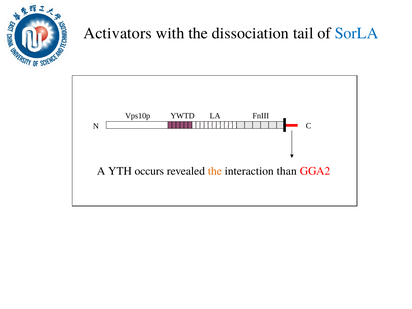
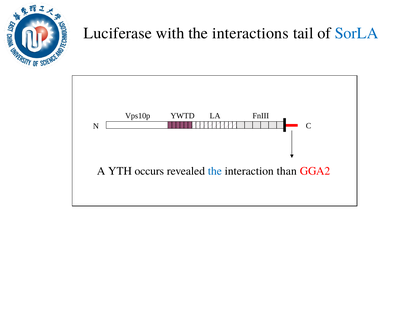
Activators: Activators -> Luciferase
dissociation: dissociation -> interactions
the at (215, 171) colour: orange -> blue
